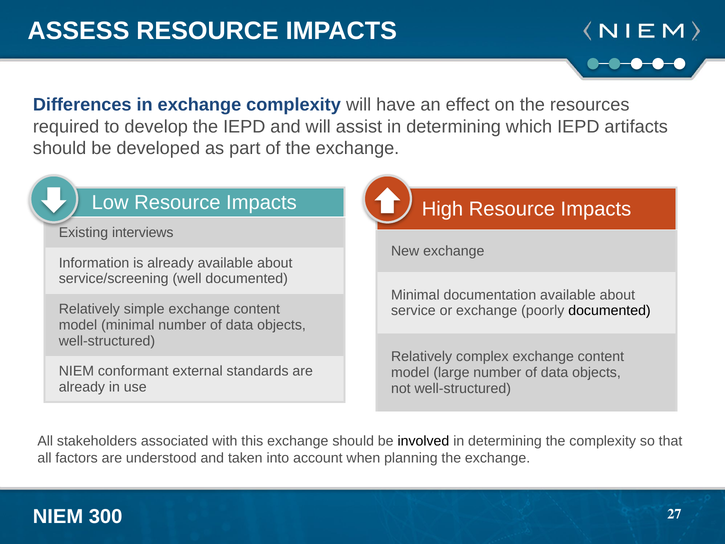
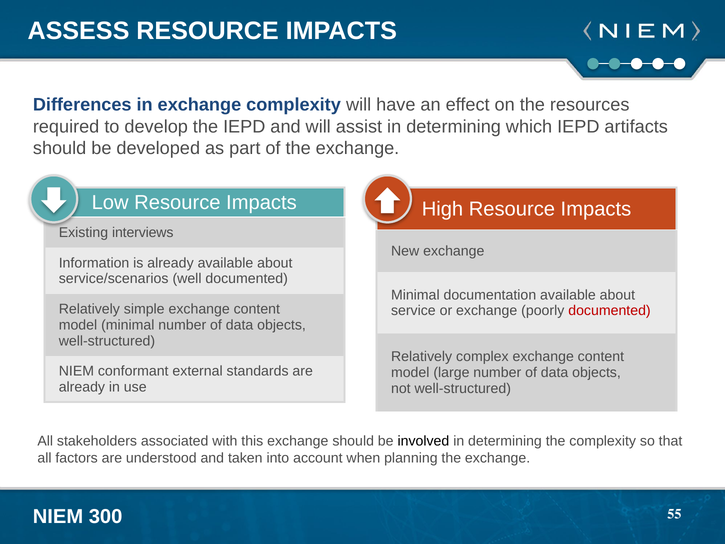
service/screening: service/screening -> service/scenarios
documented at (609, 311) colour: black -> red
27: 27 -> 55
